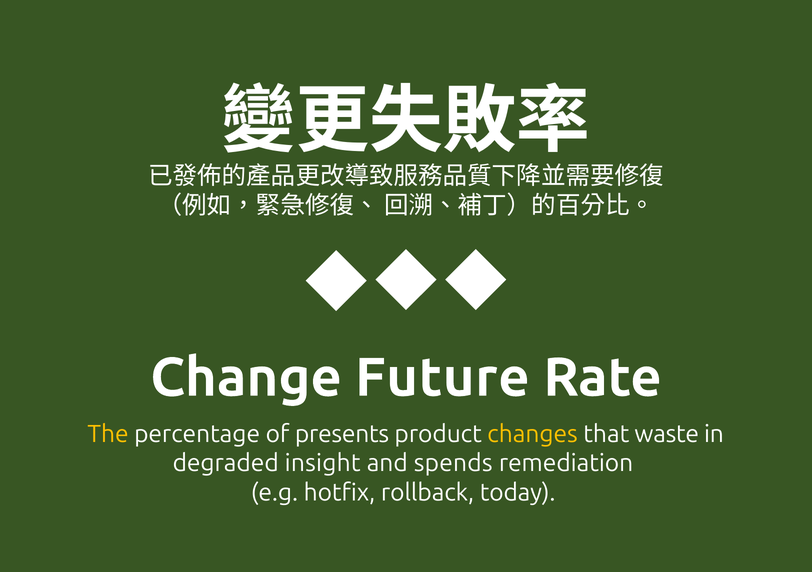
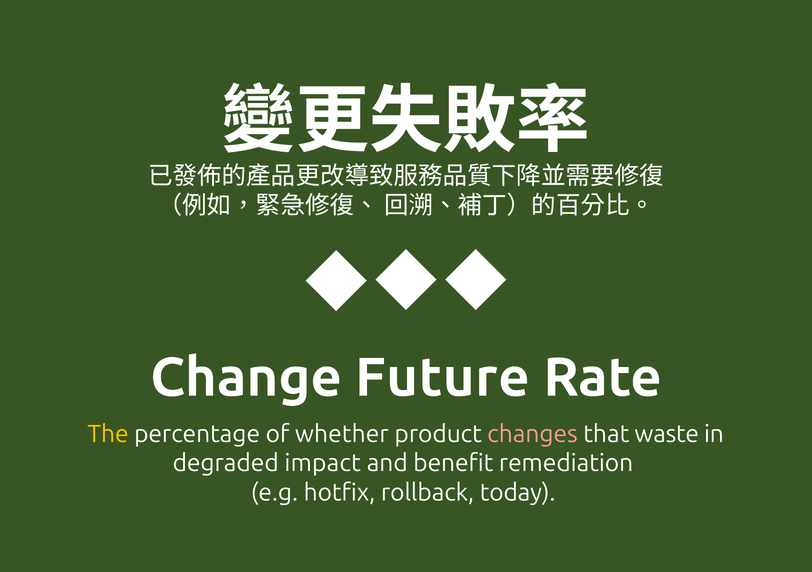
presents: presents -> whether
changes colour: yellow -> pink
insight: insight -> impact
spends: spends -> benefit
